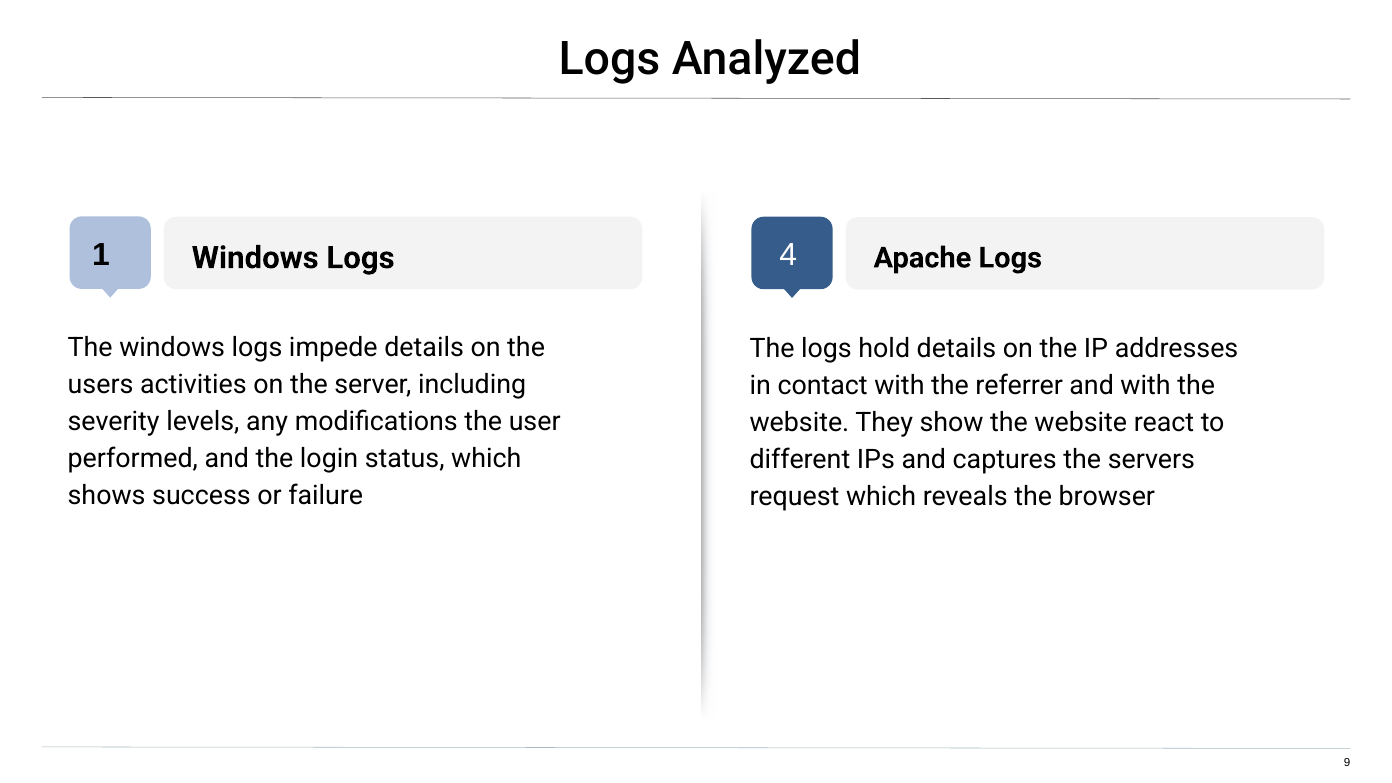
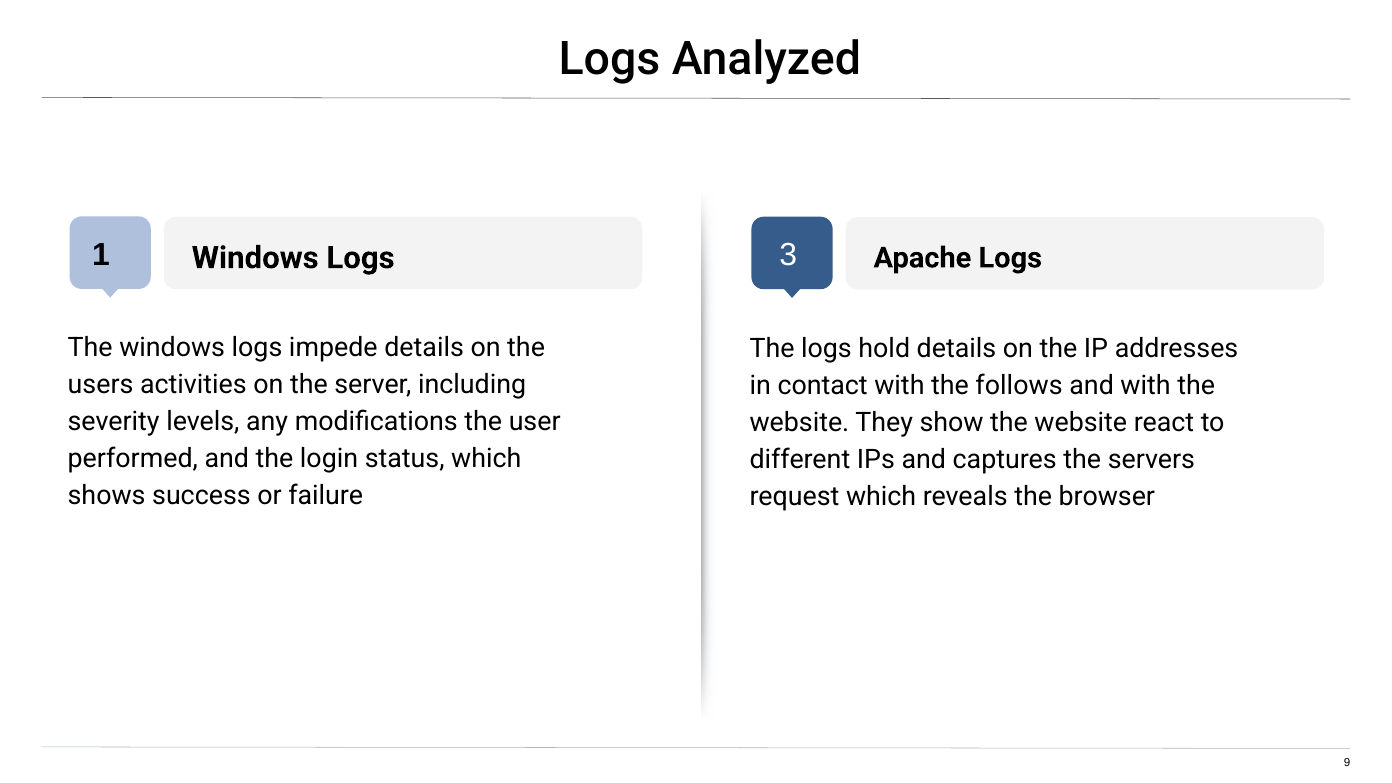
4: 4 -> 3
referrer: referrer -> follows
